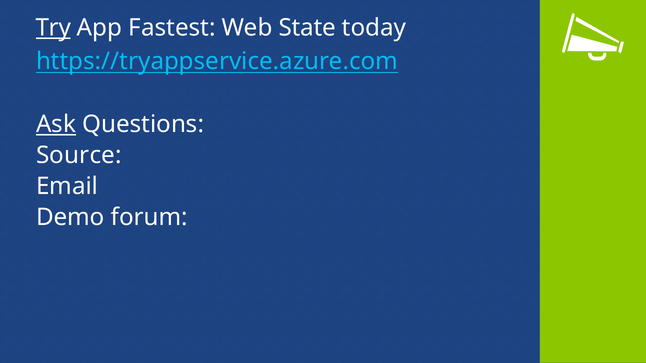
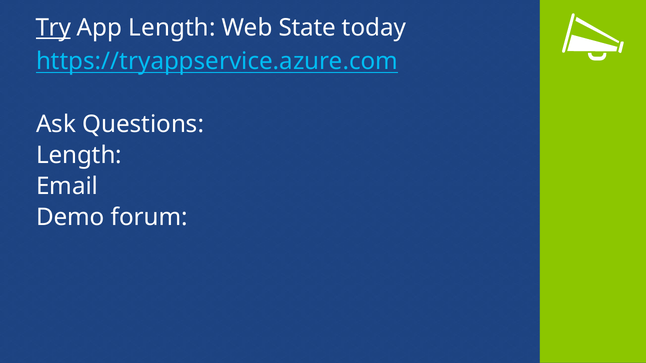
App Fastest: Fastest -> Length
Ask underline: present -> none
Source at (79, 155): Source -> Length
